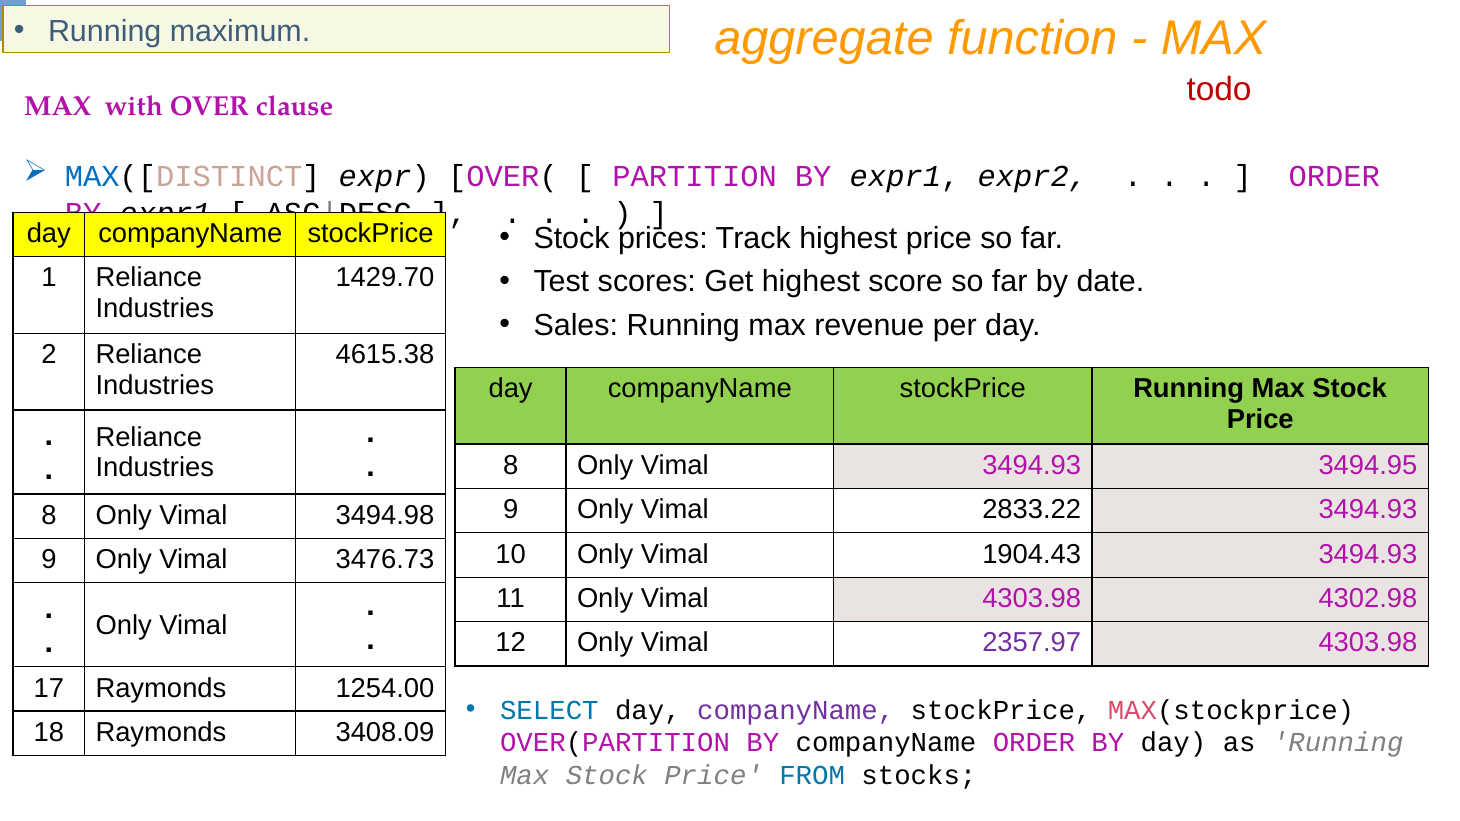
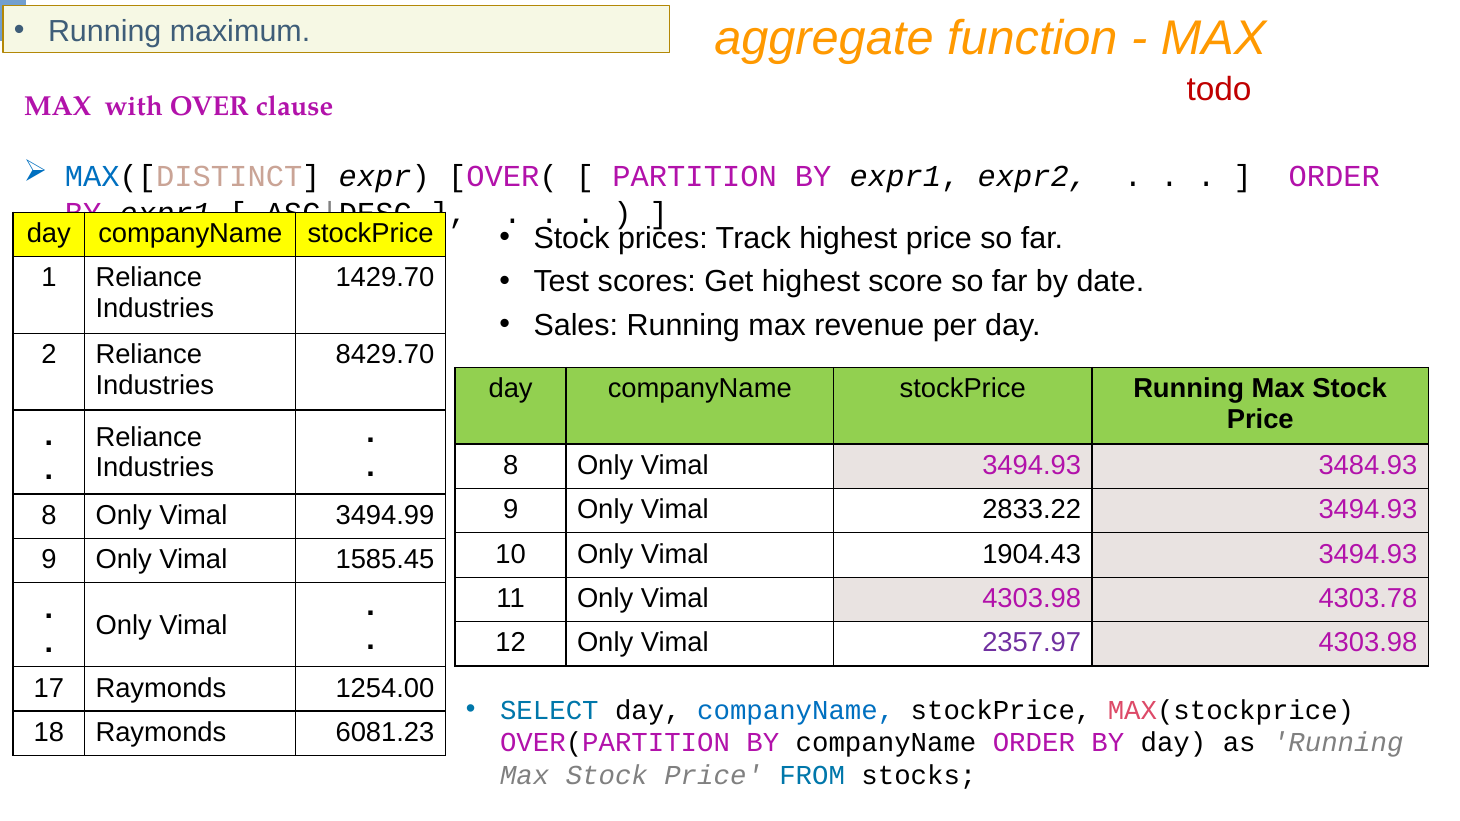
4615.38: 4615.38 -> 8429.70
3494.95: 3494.95 -> 3484.93
3494.98: 3494.98 -> 3494.99
3476.73: 3476.73 -> 1585.45
4302.98: 4302.98 -> 4303.78
companyName at (796, 710) colour: purple -> blue
3408.09: 3408.09 -> 6081.23
